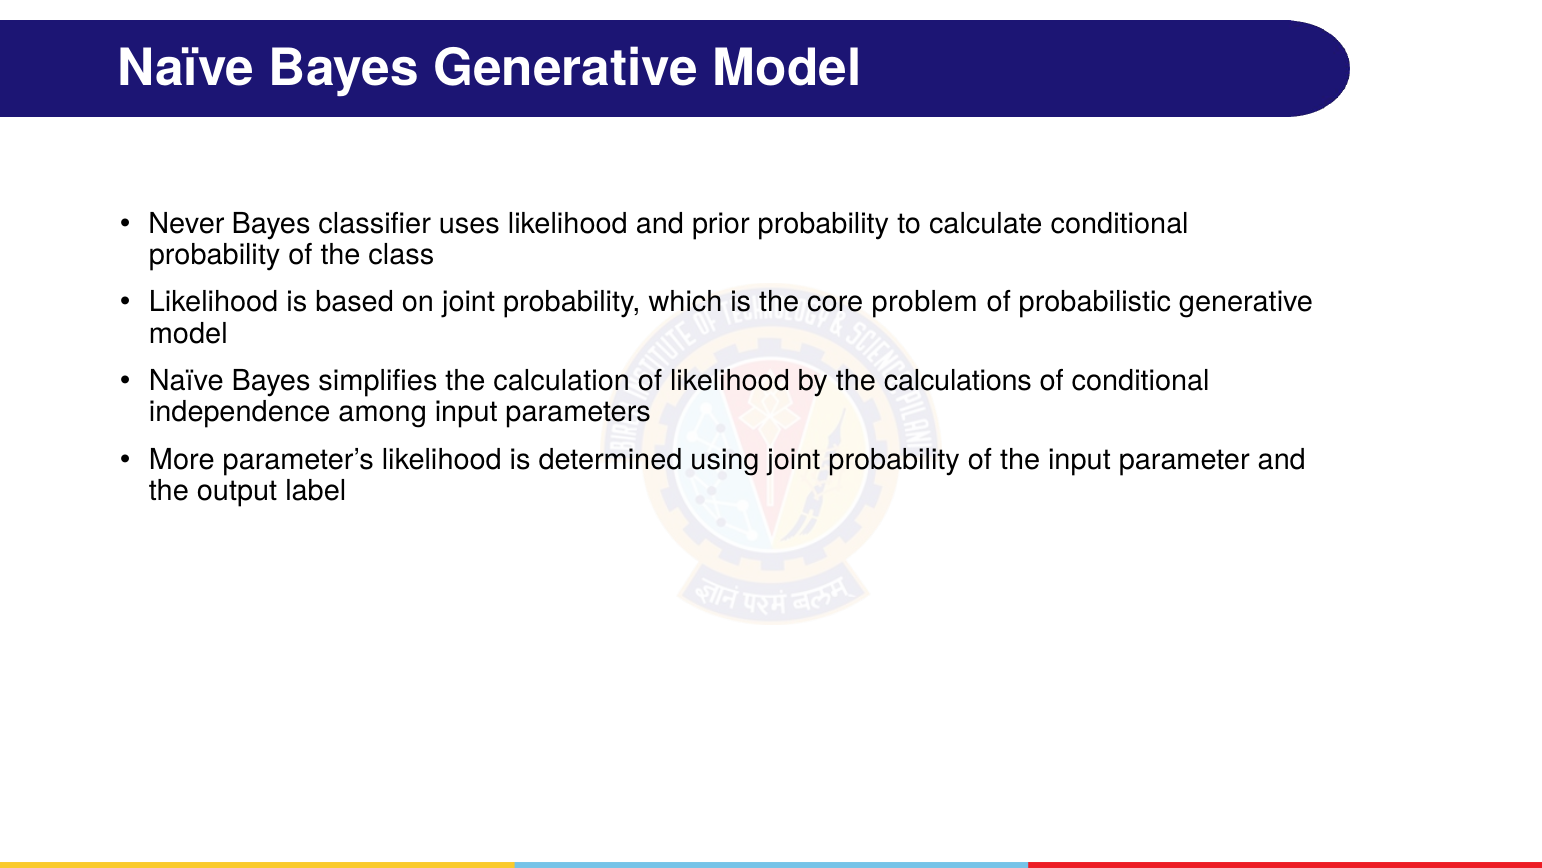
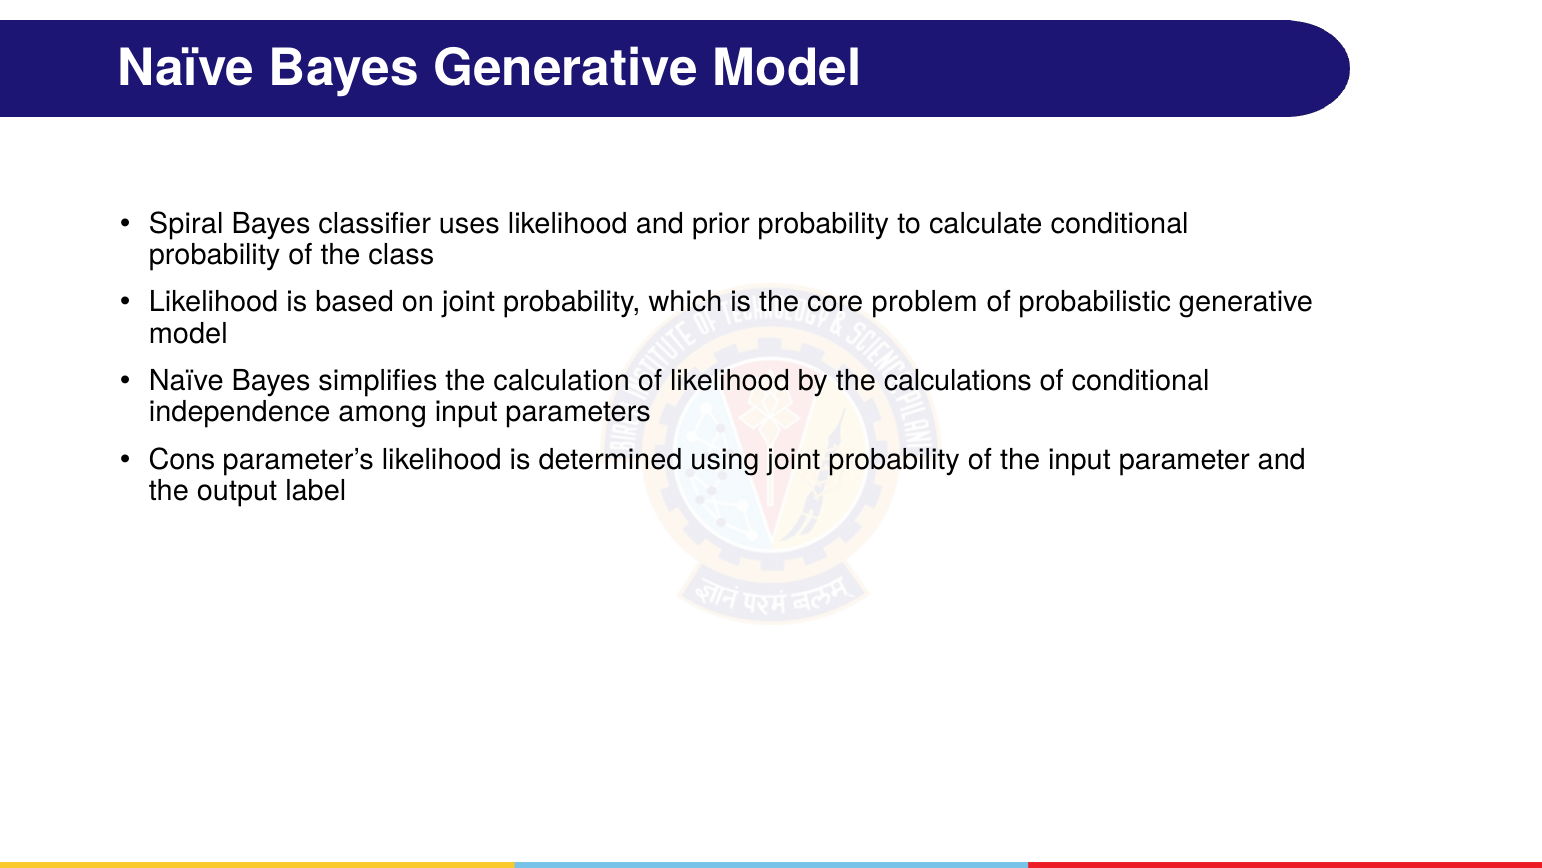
Never: Never -> Spiral
More: More -> Cons
